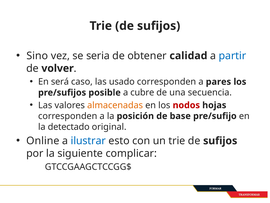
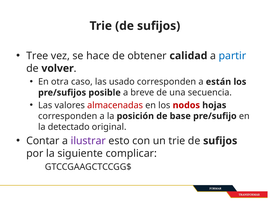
Sino: Sino -> Tree
seria: seria -> hace
será: será -> otra
pares: pares -> están
cubre: cubre -> breve
almacenadas colour: orange -> red
Online: Online -> Contar
ilustrar colour: blue -> purple
